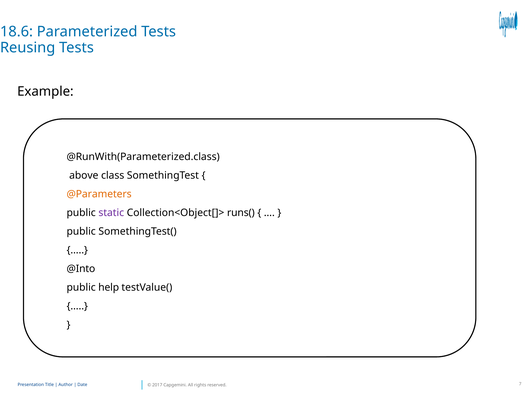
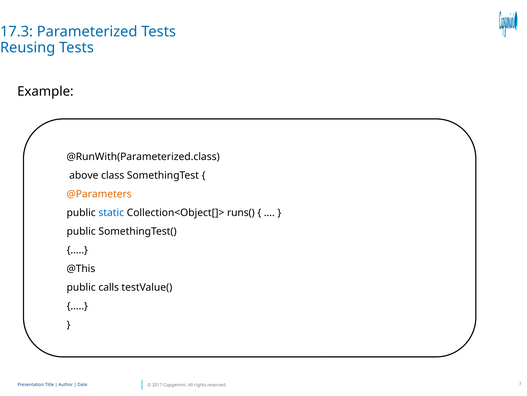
18.6: 18.6 -> 17.3
static colour: purple -> blue
@Into: @Into -> @This
help: help -> calls
